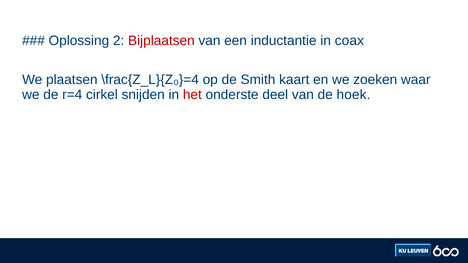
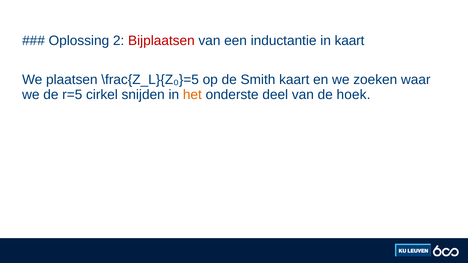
in coax: coax -> kaart
\frac{Z_L}{Z₀}=4: \frac{Z_L}{Z₀}=4 -> \frac{Z_L}{Z₀}=5
r=4: r=4 -> r=5
het colour: red -> orange
